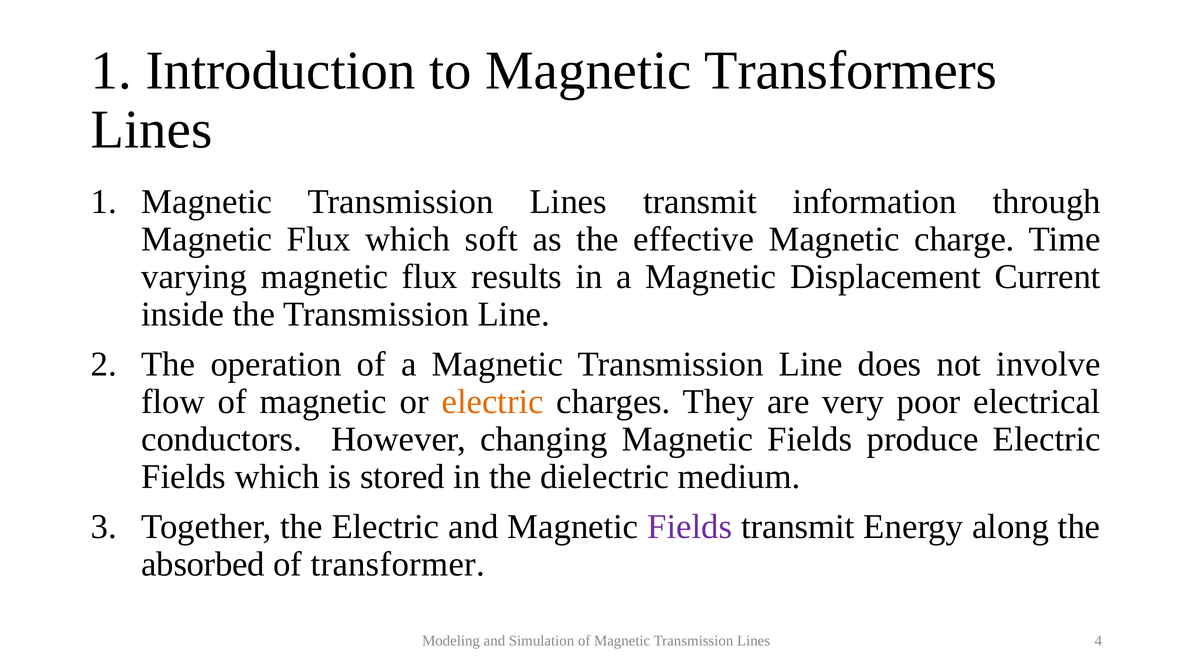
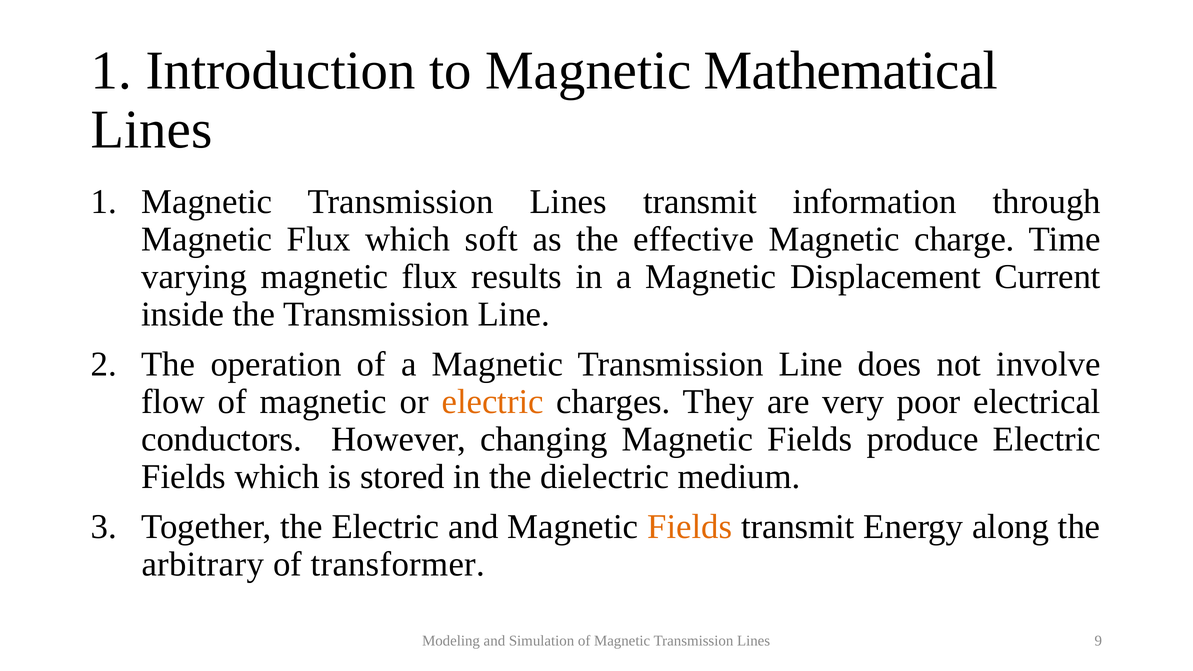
Transformers: Transformers -> Mathematical
Fields at (690, 527) colour: purple -> orange
absorbed: absorbed -> arbitrary
4: 4 -> 9
